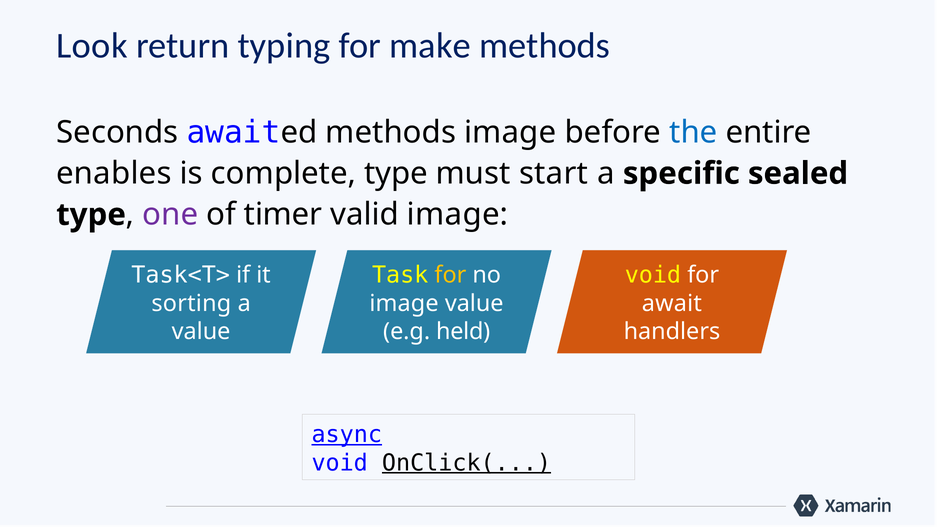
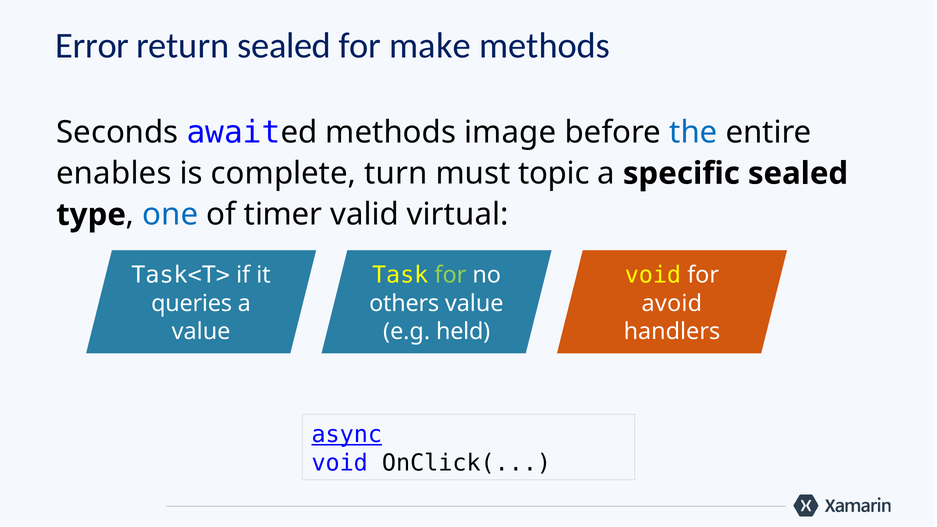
Look: Look -> Error
return typing: typing -> sealed
complete type: type -> turn
start: start -> topic
one colour: purple -> blue
valid image: image -> virtual
for at (450, 275) colour: yellow -> light green
sorting: sorting -> queries
image at (404, 303): image -> others
await at (672, 303): await -> avoid
OnClick( underline: present -> none
